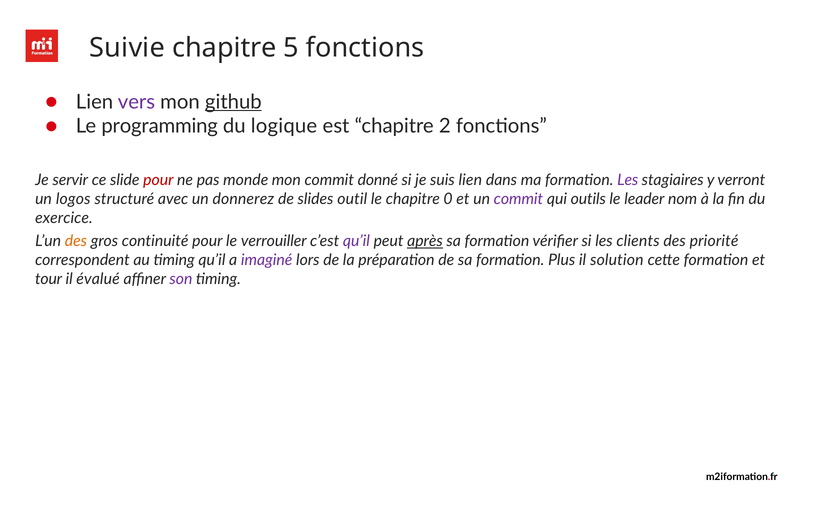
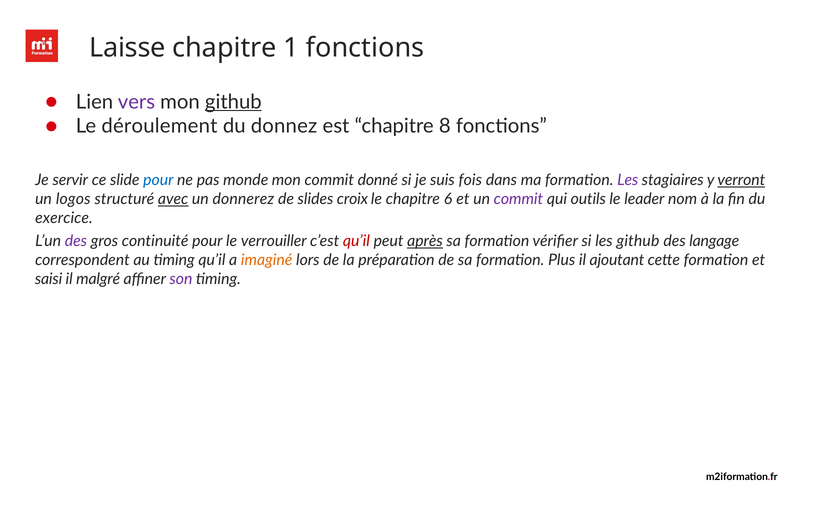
Suivie: Suivie -> Laisse
5: 5 -> 1
programming: programming -> déroulement
logique: logique -> donnez
2: 2 -> 8
pour at (158, 180) colour: red -> blue
suis lien: lien -> fois
verront underline: none -> present
avec underline: none -> present
outil: outil -> croix
0: 0 -> 6
des at (76, 241) colour: orange -> purple
qu’il at (356, 241) colour: purple -> red
les clients: clients -> github
priorité: priorité -> langage
imaginé colour: purple -> orange
solution: solution -> ajoutant
tour: tour -> saisi
évalué: évalué -> malgré
